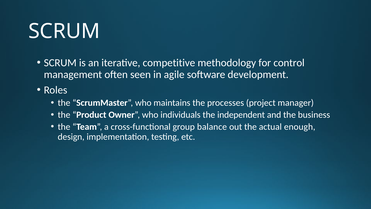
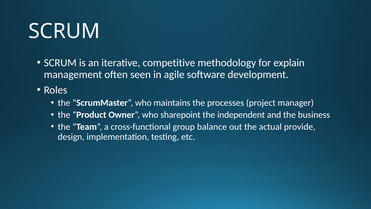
control: control -> explain
individuals: individuals -> sharepoint
enough: enough -> provide
